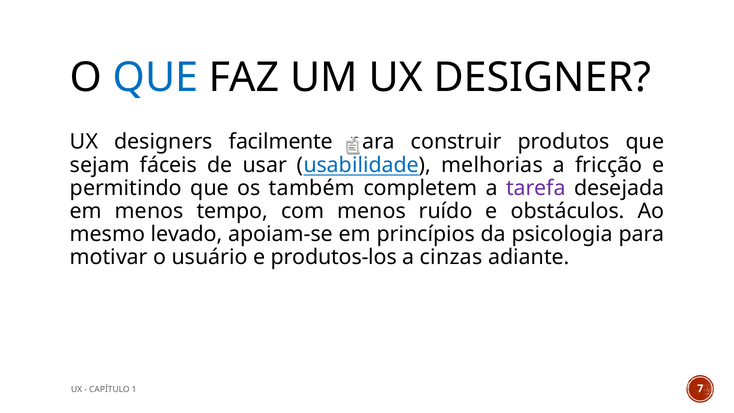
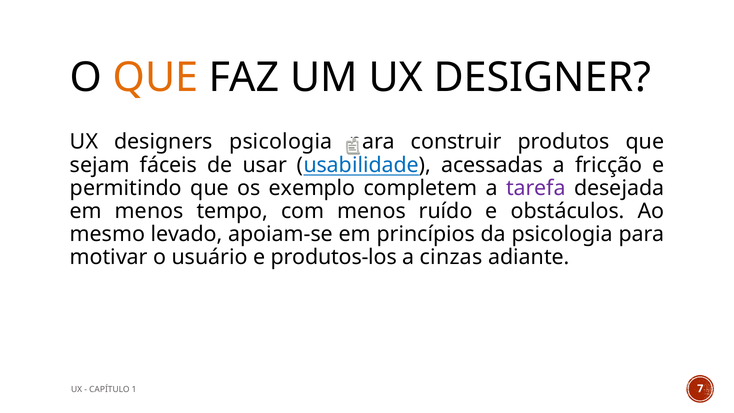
QUE at (156, 77) colour: blue -> orange
designers facilmente: facilmente -> psicologia
melhorias: melhorias -> acessadas
também: também -> exemplo
